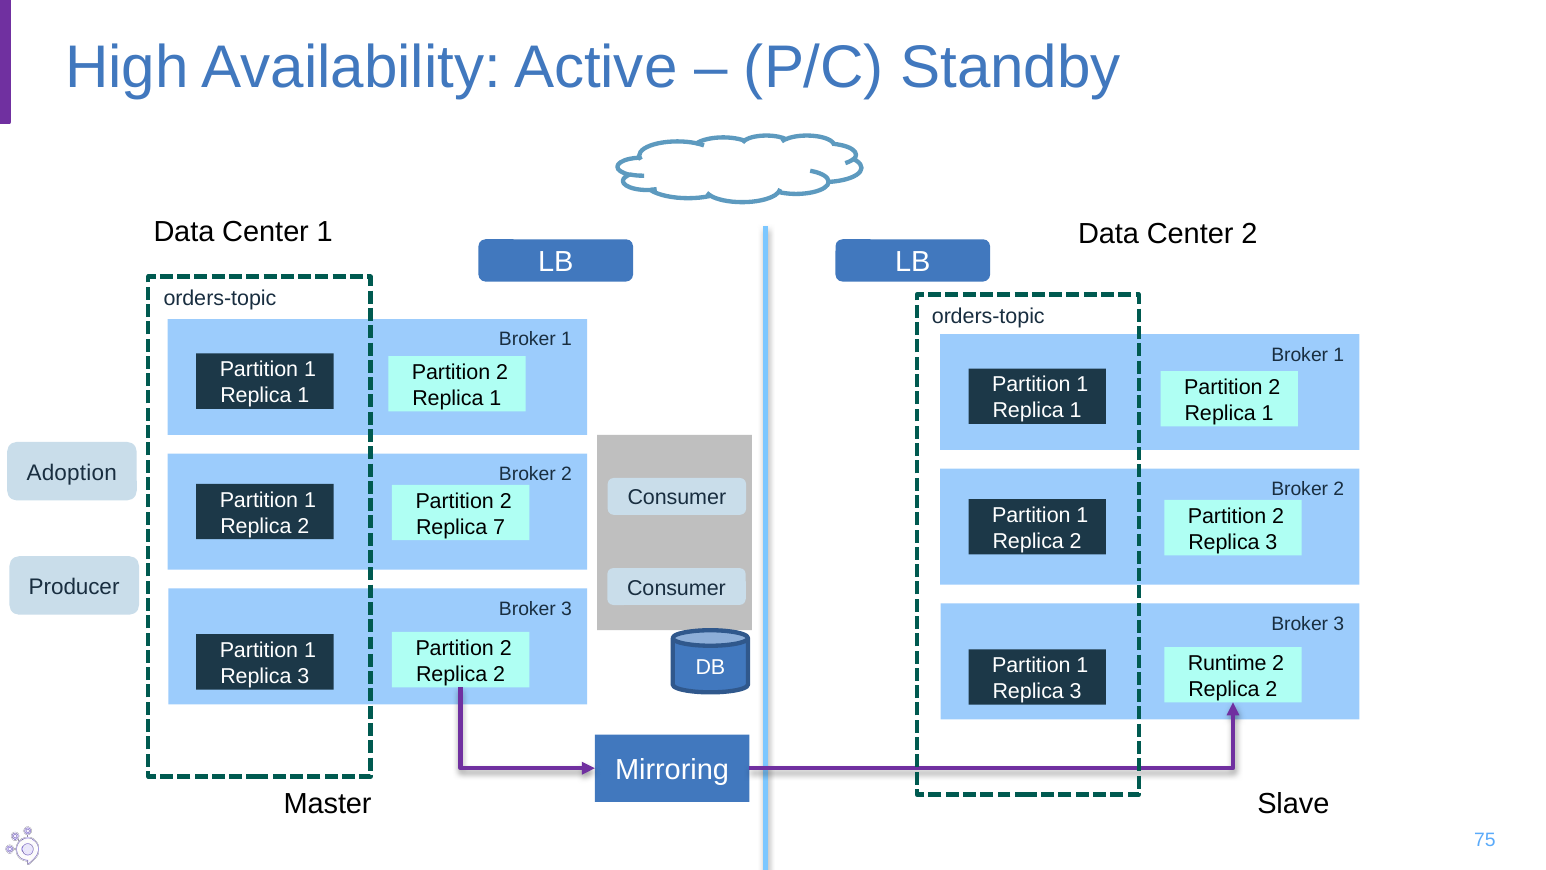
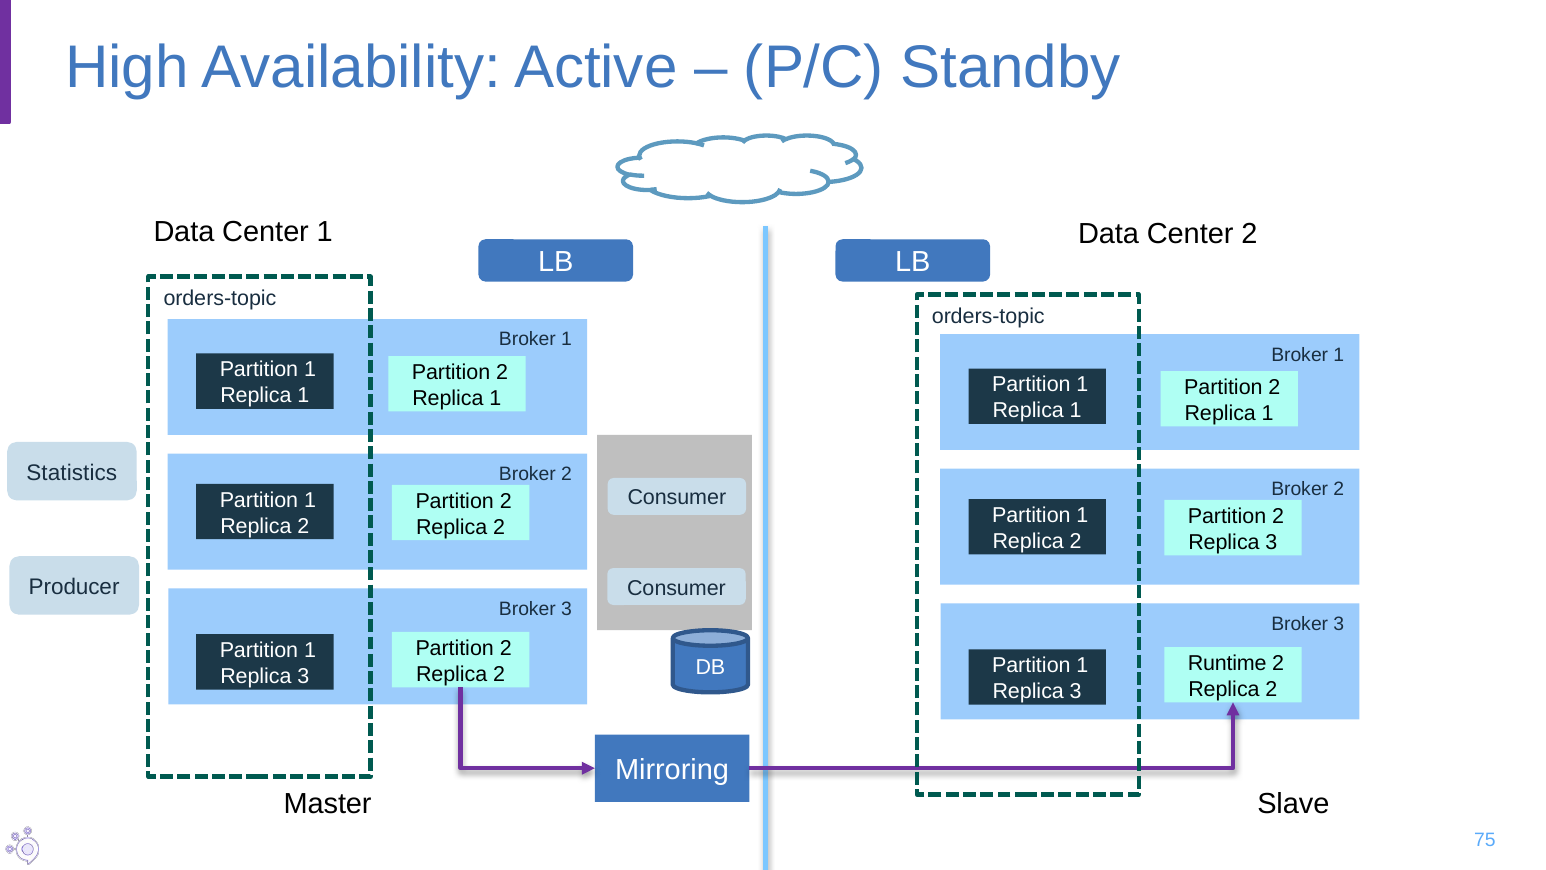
Adoption: Adoption -> Statistics
7 at (499, 527): 7 -> 2
